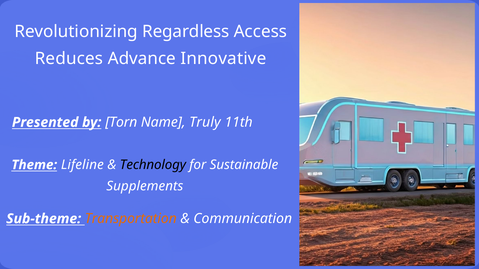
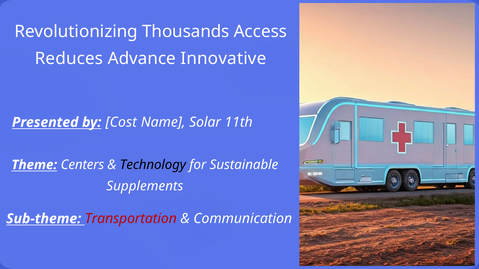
Regardless: Regardless -> Thousands
Torn: Torn -> Cost
Truly: Truly -> Solar
Lifeline: Lifeline -> Centers
Transportation colour: orange -> red
